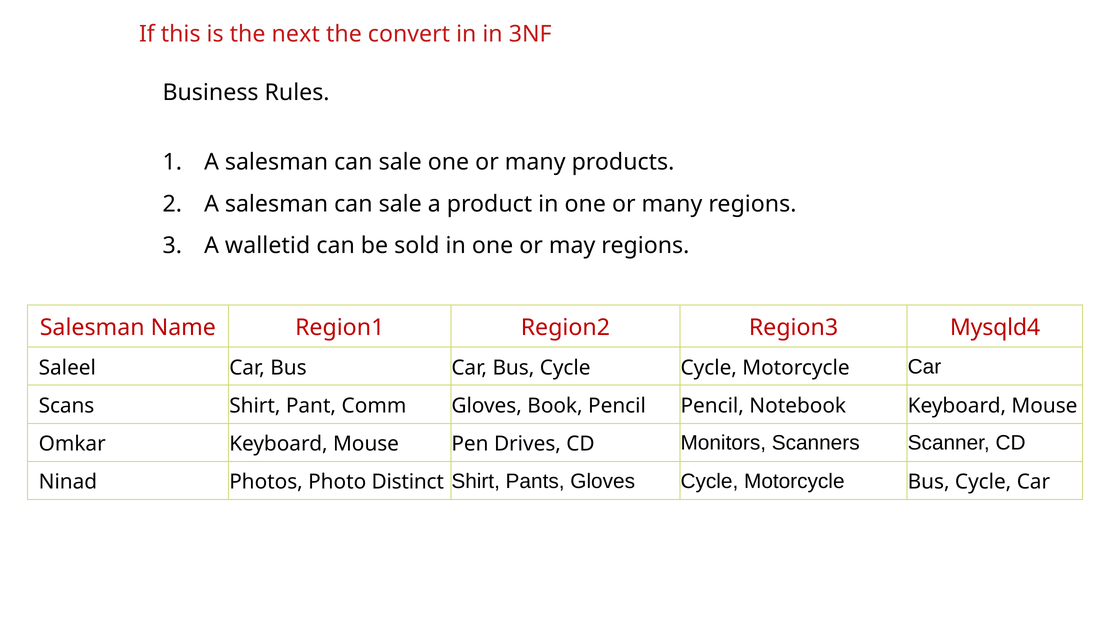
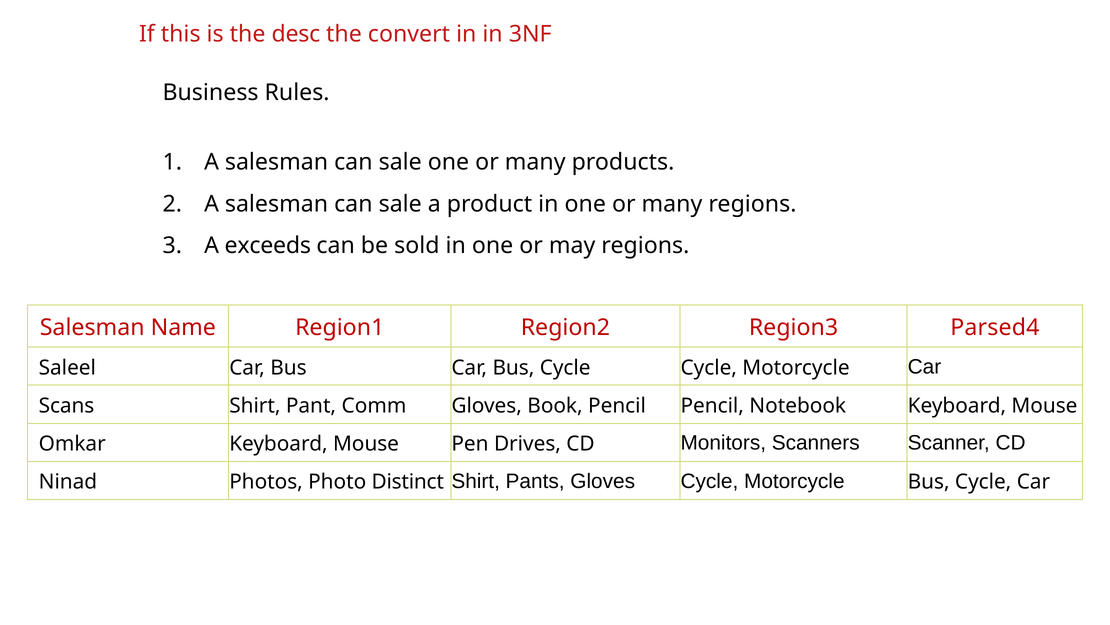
next: next -> desc
walletid: walletid -> exceeds
Mysqld4: Mysqld4 -> Parsed4
